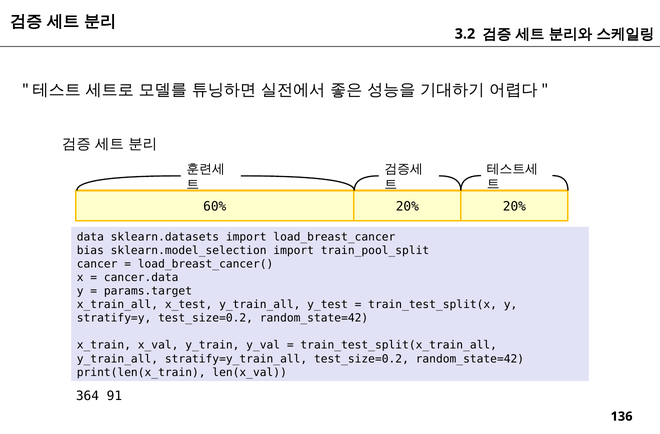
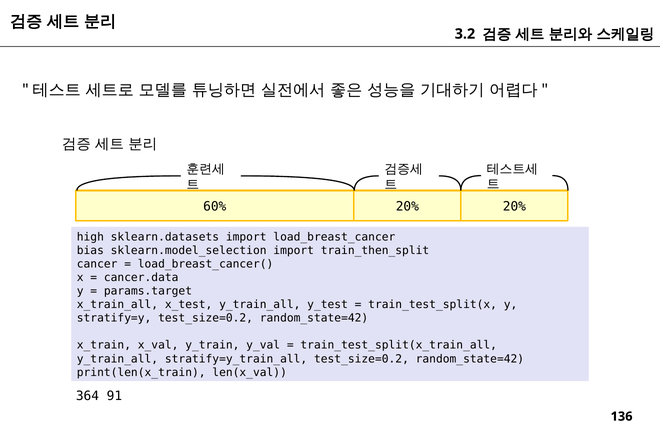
data: data -> high
train_pool_split: train_pool_split -> train_then_split
